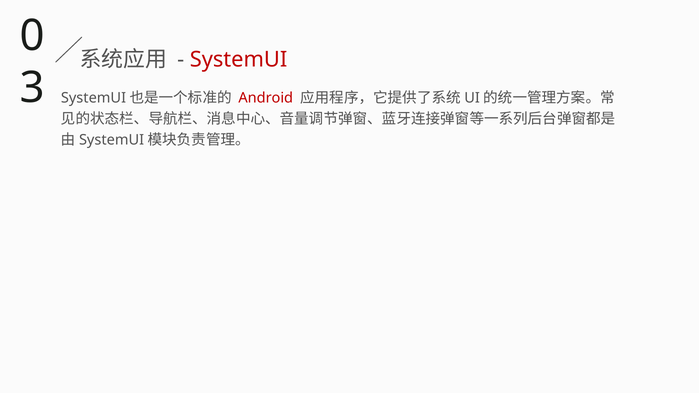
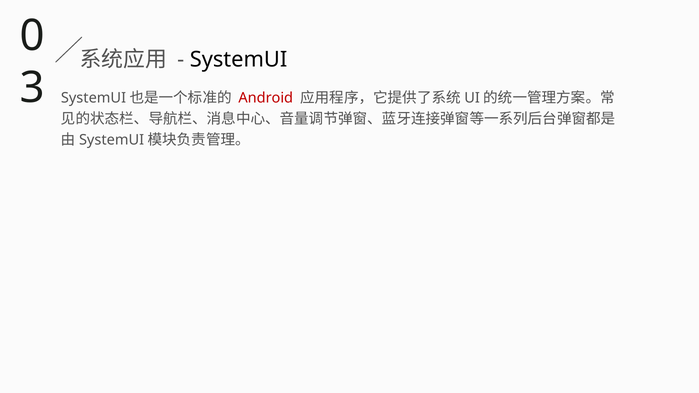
SystemUI at (239, 60) colour: red -> black
